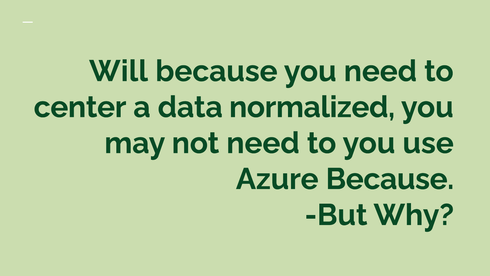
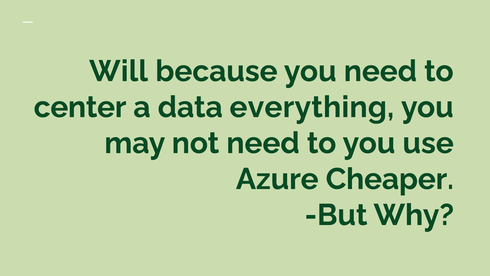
normalized: normalized -> everything
Azure Because: Because -> Cheaper
